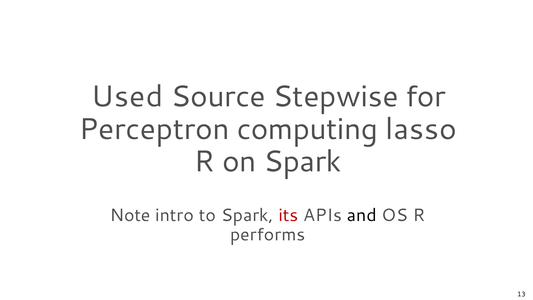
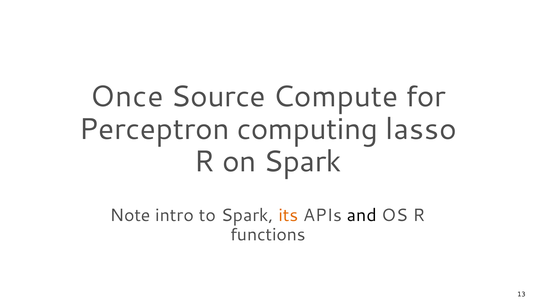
Used: Used -> Once
Stepwise: Stepwise -> Compute
its colour: red -> orange
performs: performs -> functions
